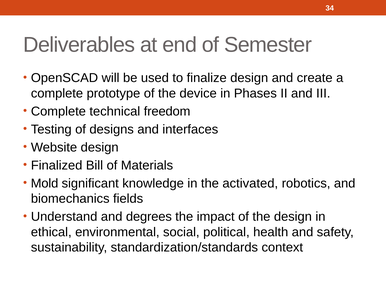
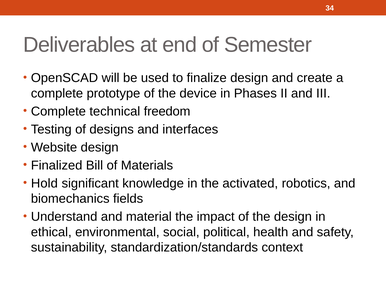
Mold: Mold -> Hold
degrees: degrees -> material
